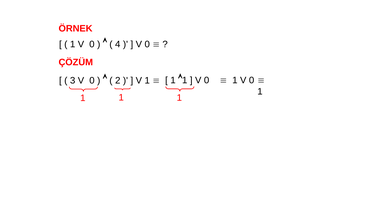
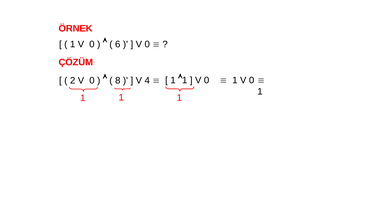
4: 4 -> 6
3: 3 -> 2
2: 2 -> 8
V 1: 1 -> 4
